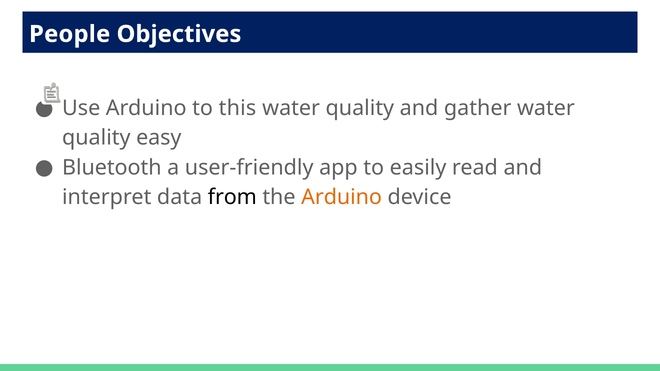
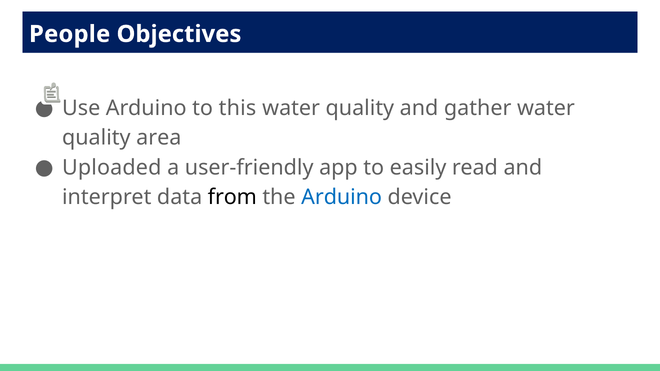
easy: easy -> area
Bluetooth: Bluetooth -> Uploaded
Arduino at (342, 197) colour: orange -> blue
